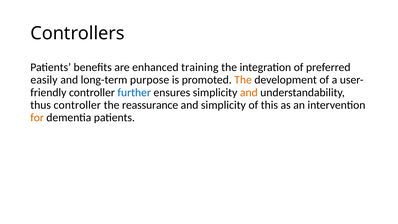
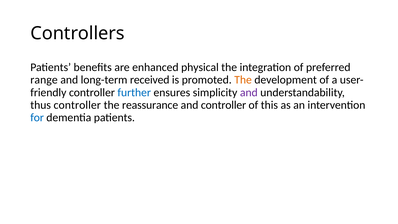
training: training -> physical
easily: easily -> range
purpose: purpose -> received
and at (249, 92) colour: orange -> purple
and simplicity: simplicity -> controller
for colour: orange -> blue
